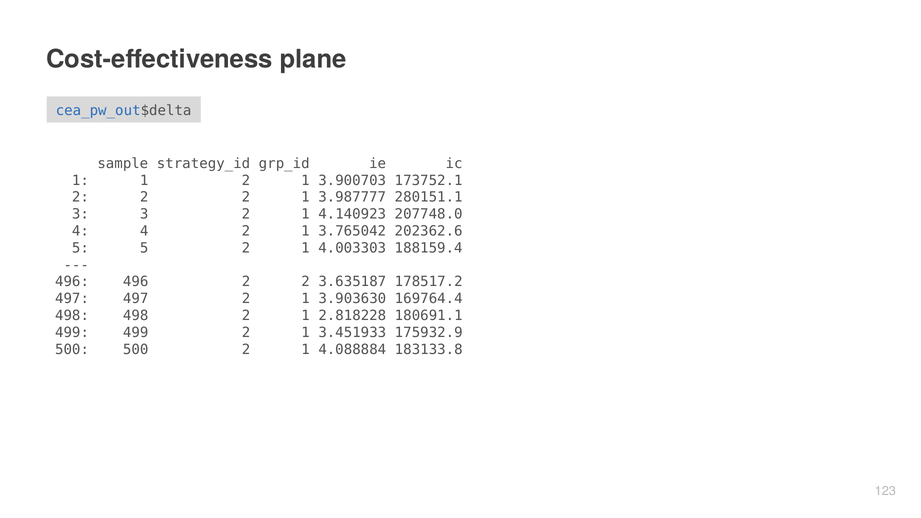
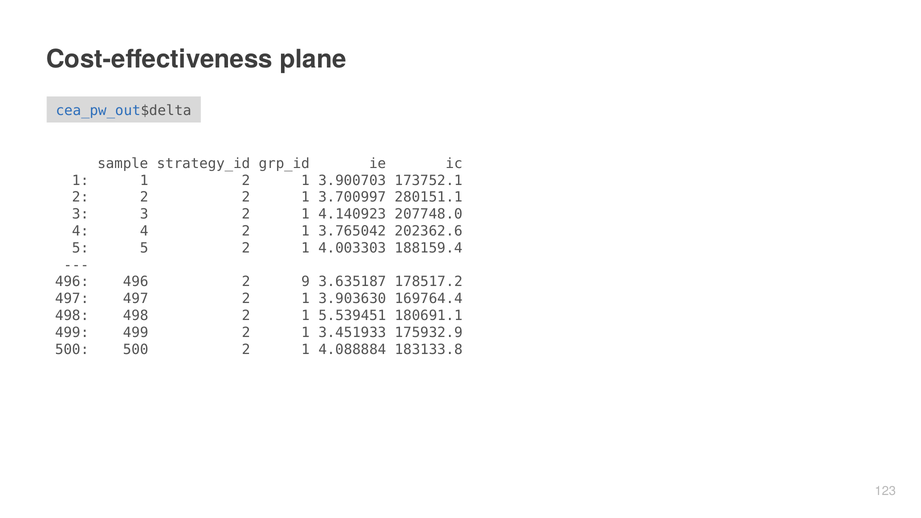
3.987777: 3.987777 -> 3.700997
496 2 2: 2 -> 9
2.818228: 2.818228 -> 5.539451
